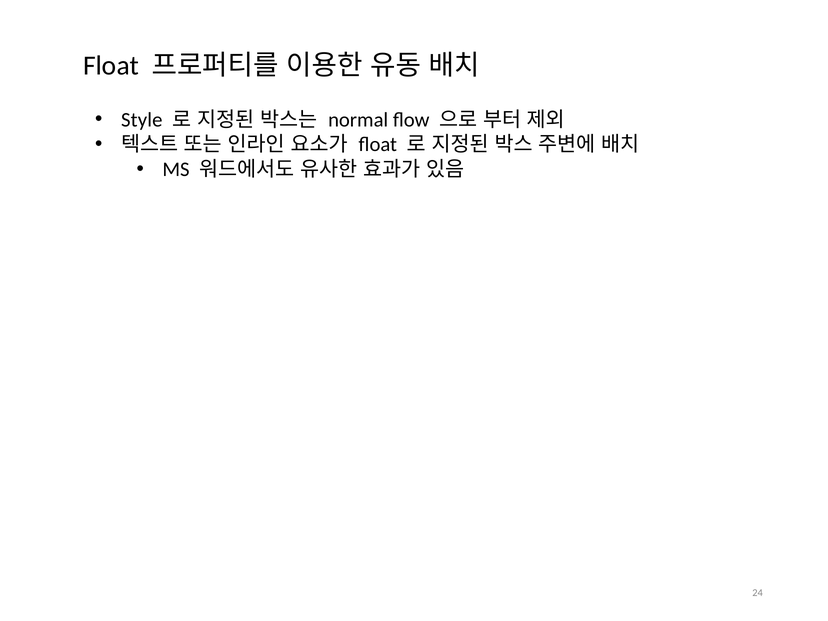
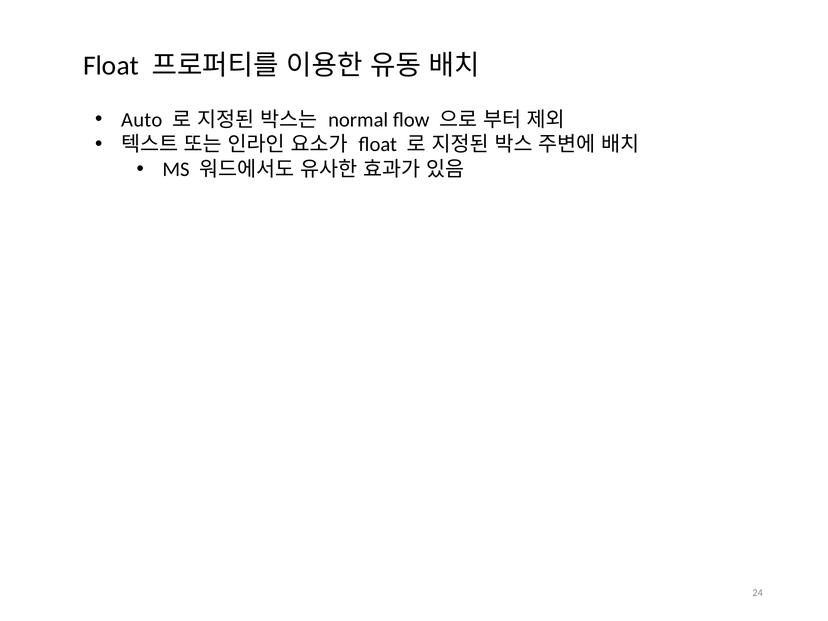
Style: Style -> Auto
